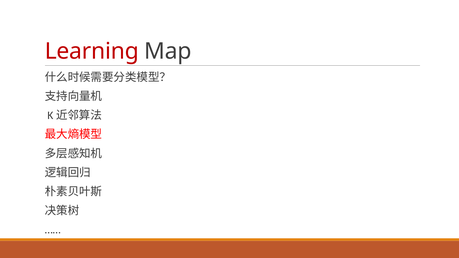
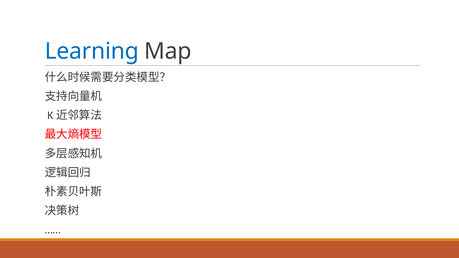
Learning colour: red -> blue
